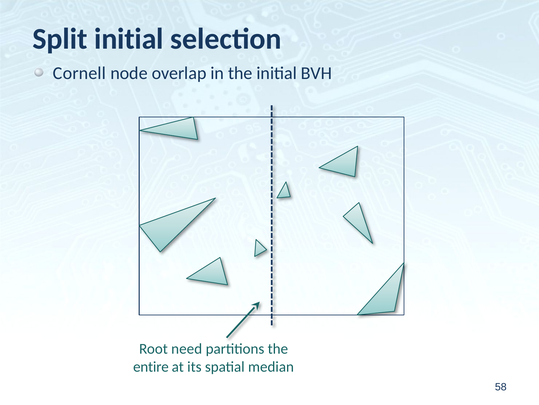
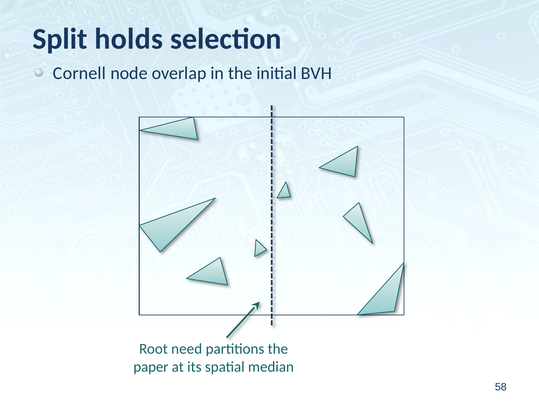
Split initial: initial -> holds
entire: entire -> paper
